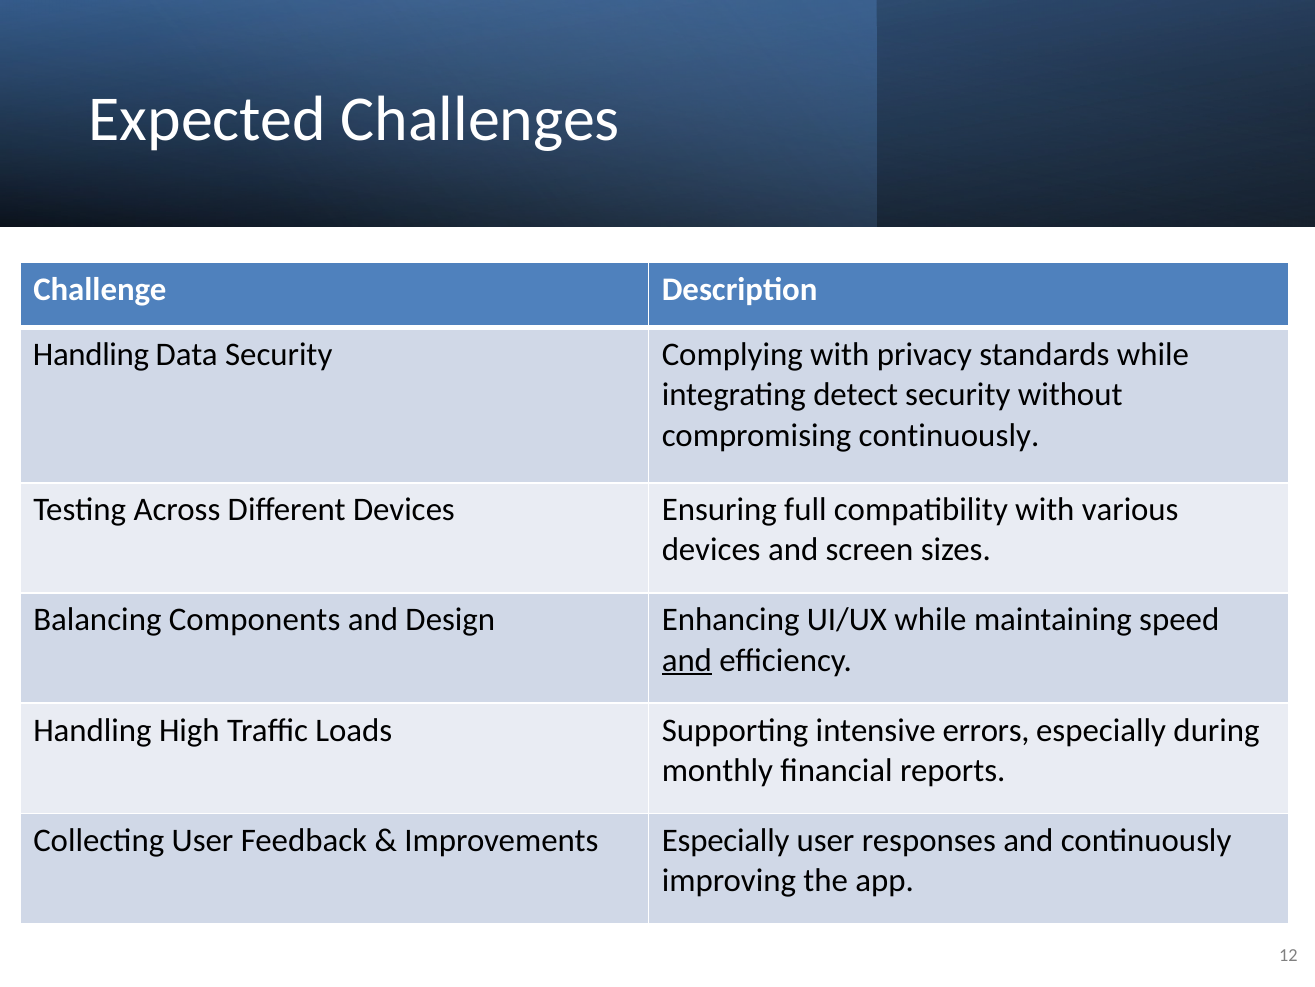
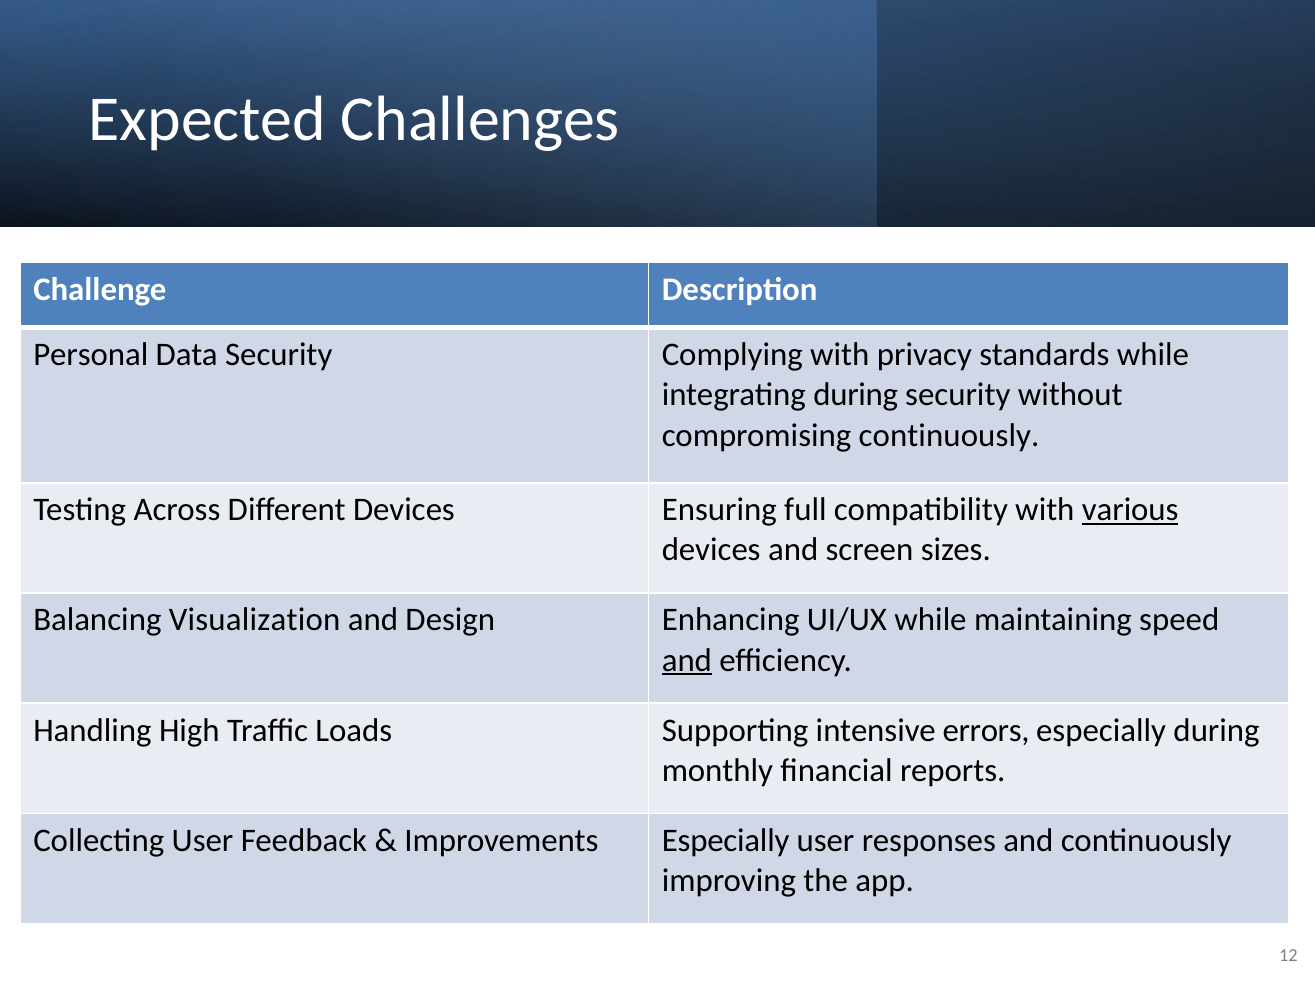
Handling at (91, 355): Handling -> Personal
integrating detect: detect -> during
various underline: none -> present
Components: Components -> Visualization
